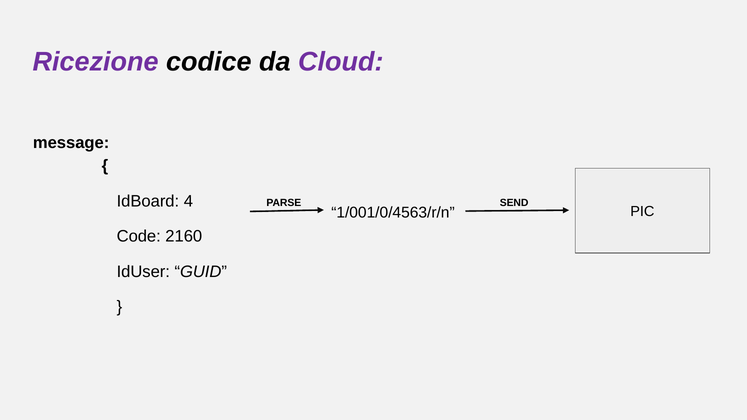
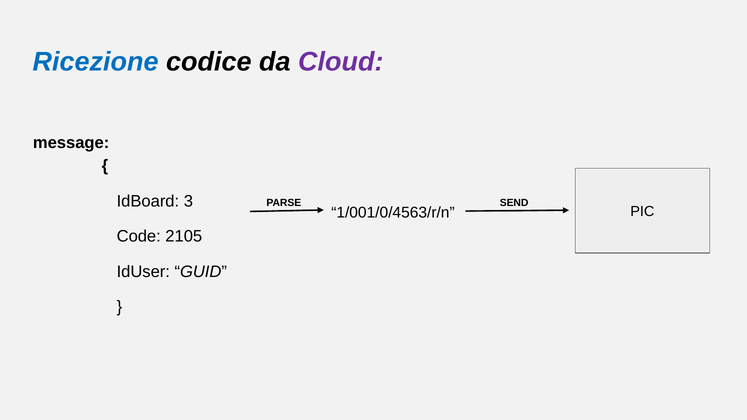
Ricezione colour: purple -> blue
4: 4 -> 3
2160: 2160 -> 2105
